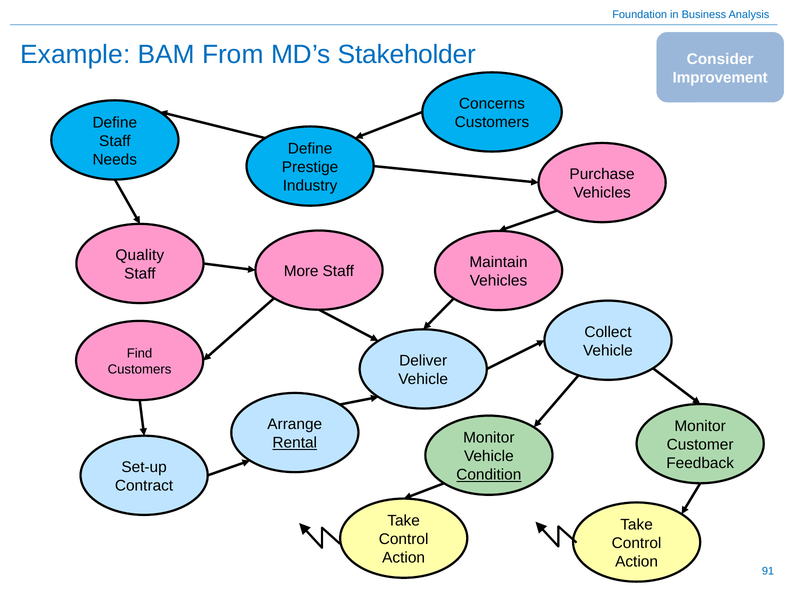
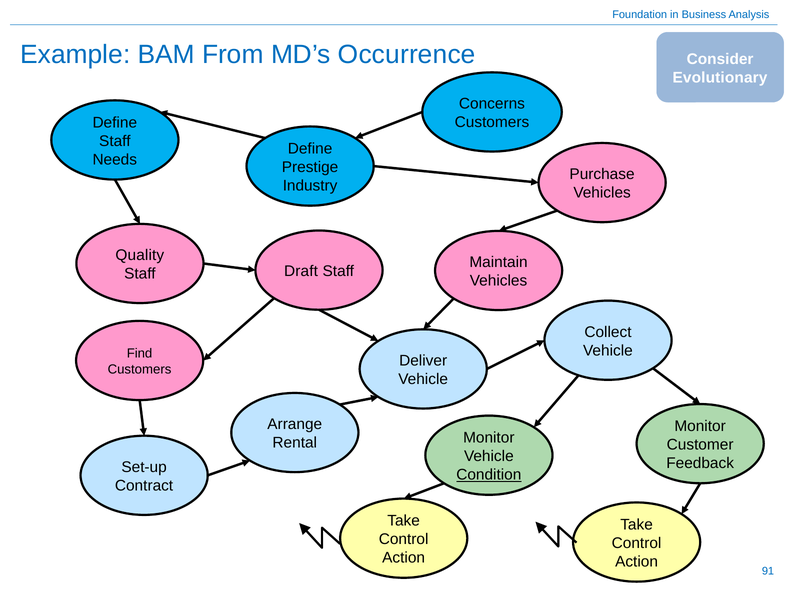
Stakeholder: Stakeholder -> Occurrence
Improvement: Improvement -> Evolutionary
More: More -> Draft
Rental underline: present -> none
